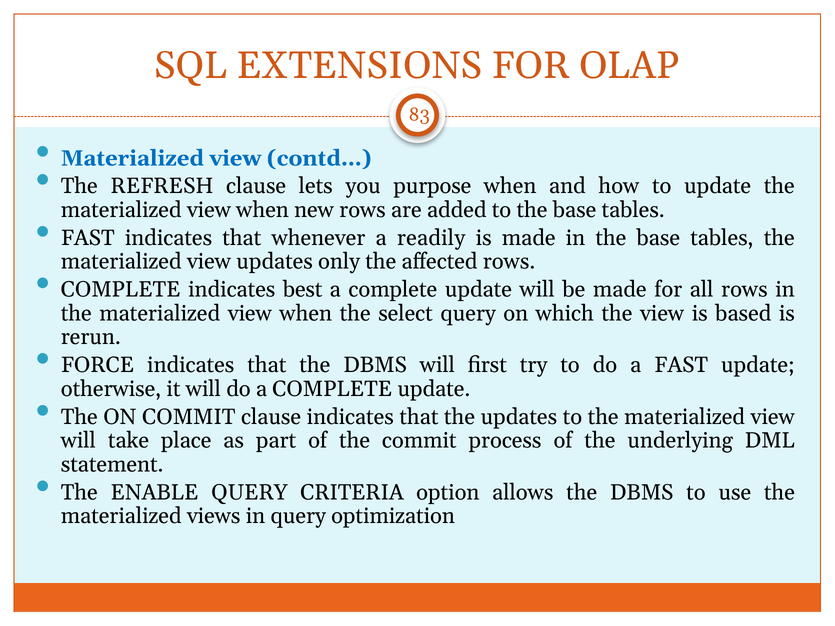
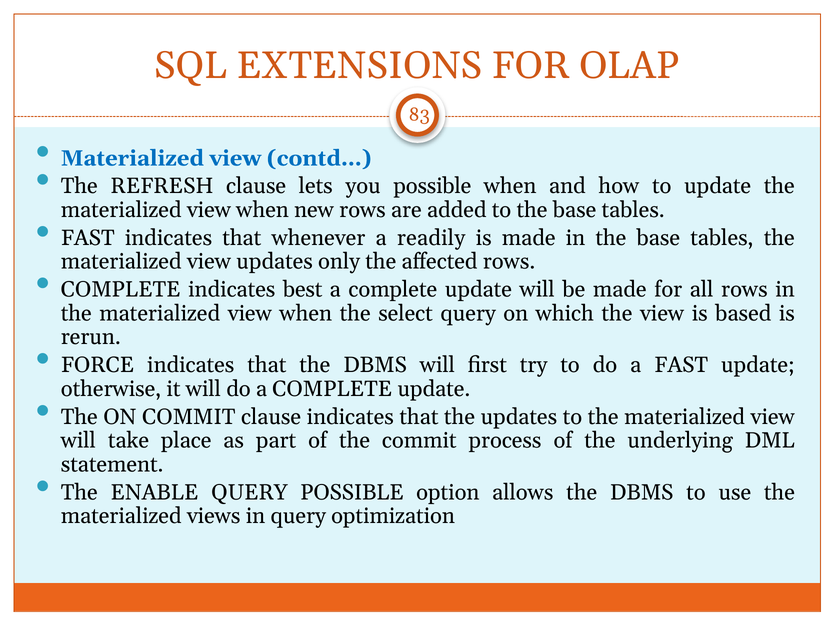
you purpose: purpose -> possible
QUERY CRITERIA: CRITERIA -> POSSIBLE
